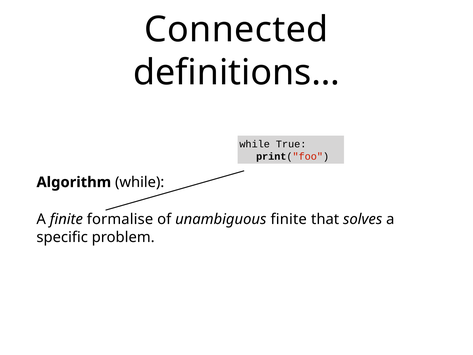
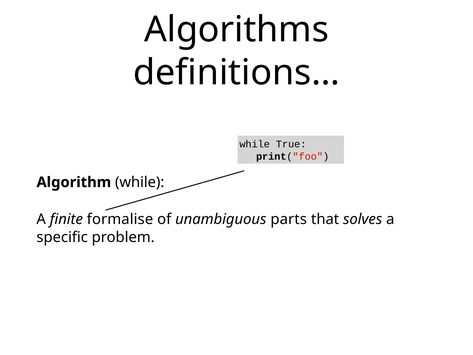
Connected: Connected -> Algorithms
unambiguous finite: finite -> parts
